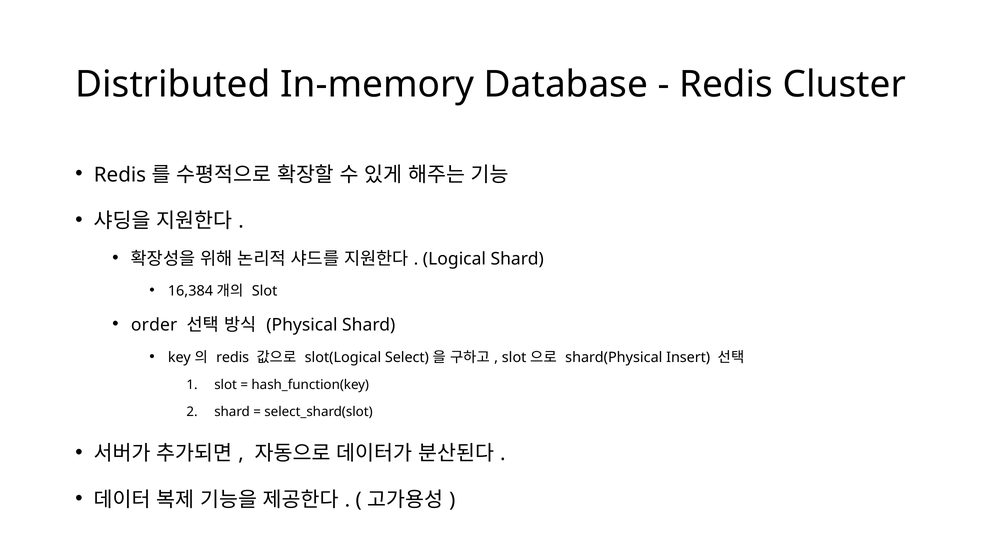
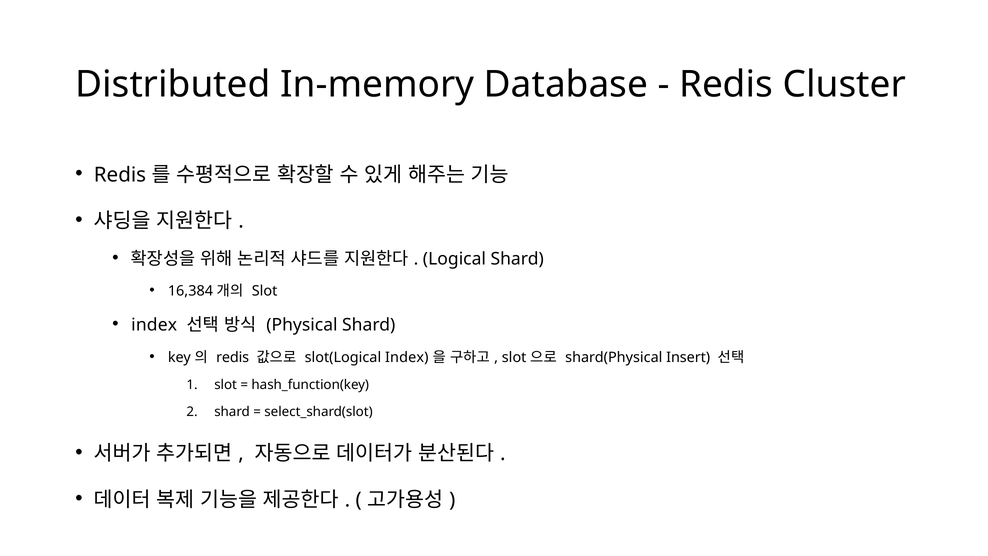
order at (154, 325): order -> index
slot(Logical Select: Select -> Index
